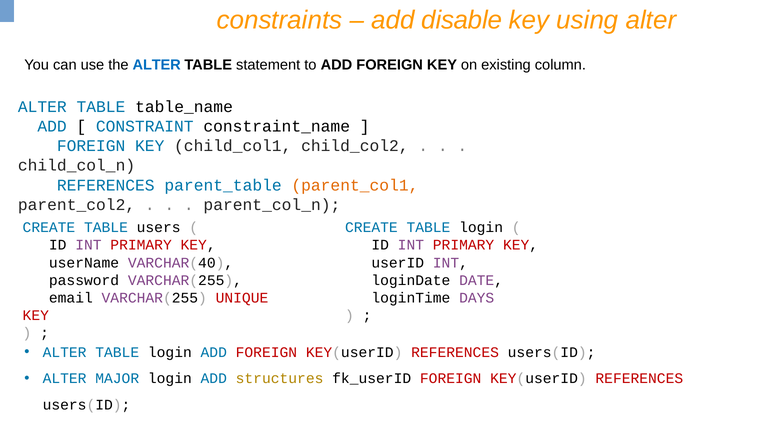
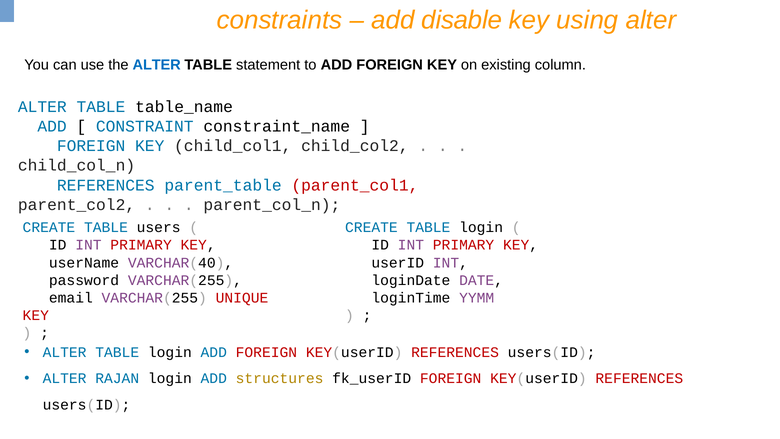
parent_col1 colour: orange -> red
DAYS: DAYS -> YYMM
MAJOR: MAJOR -> RAJAN
